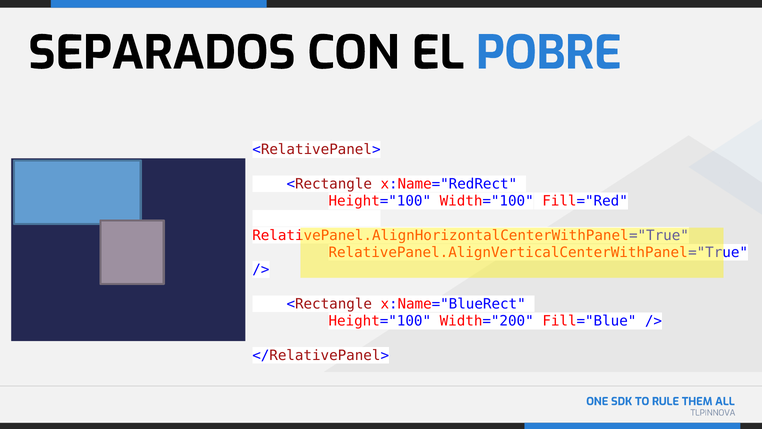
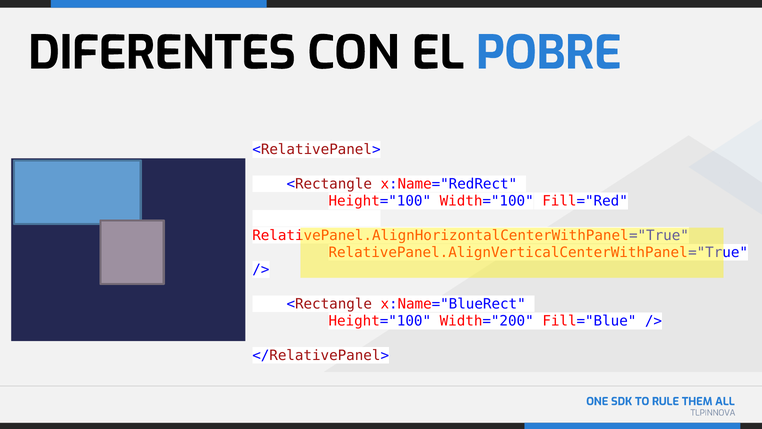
SEPARADOS: SEPARADOS -> DIFERENTES
